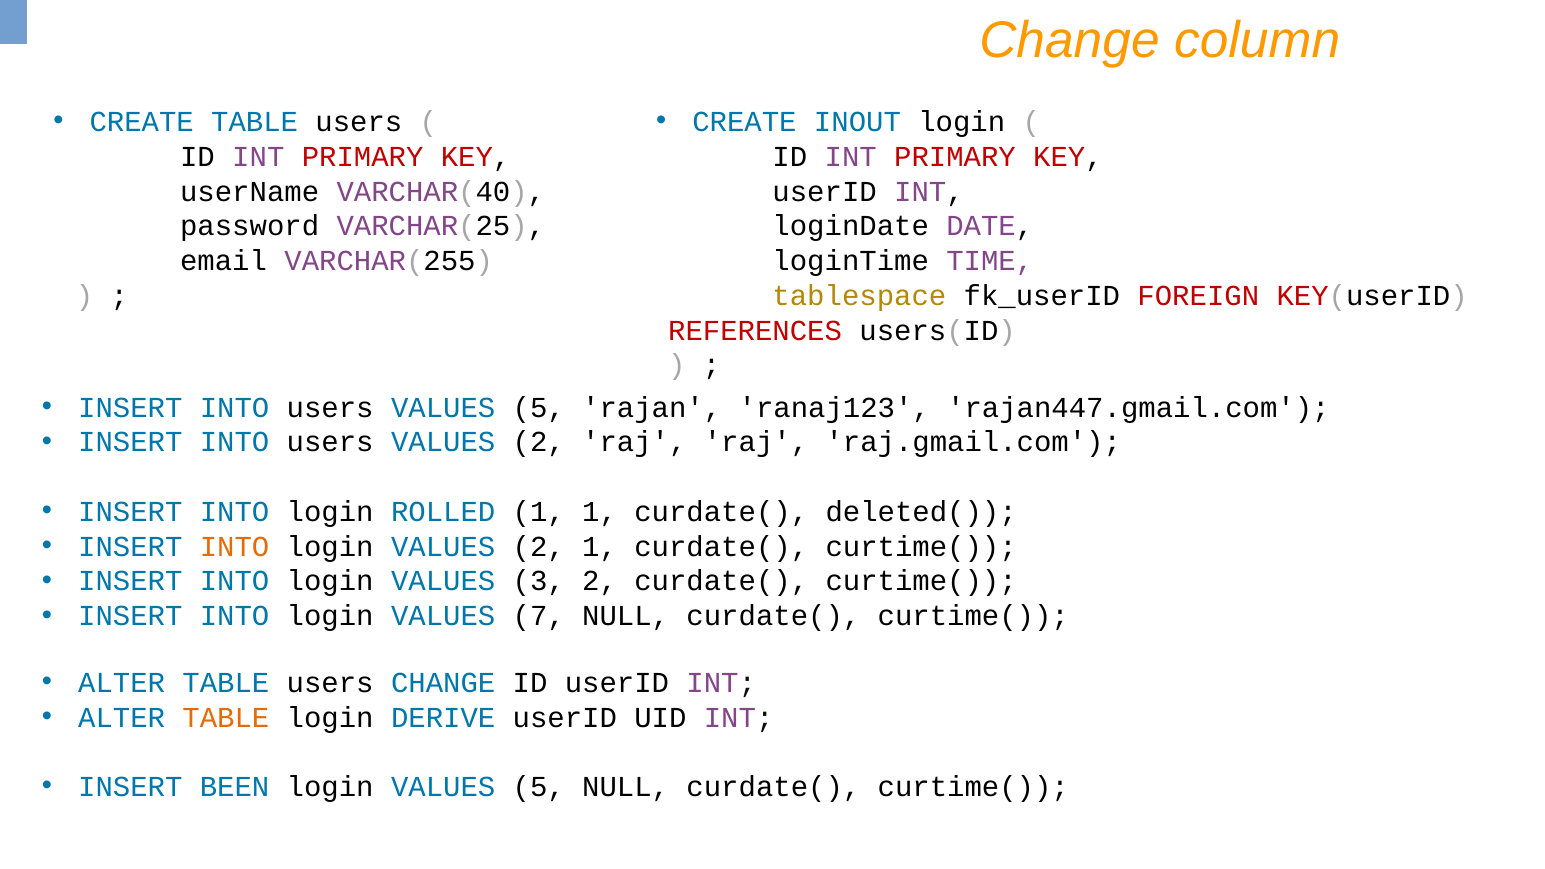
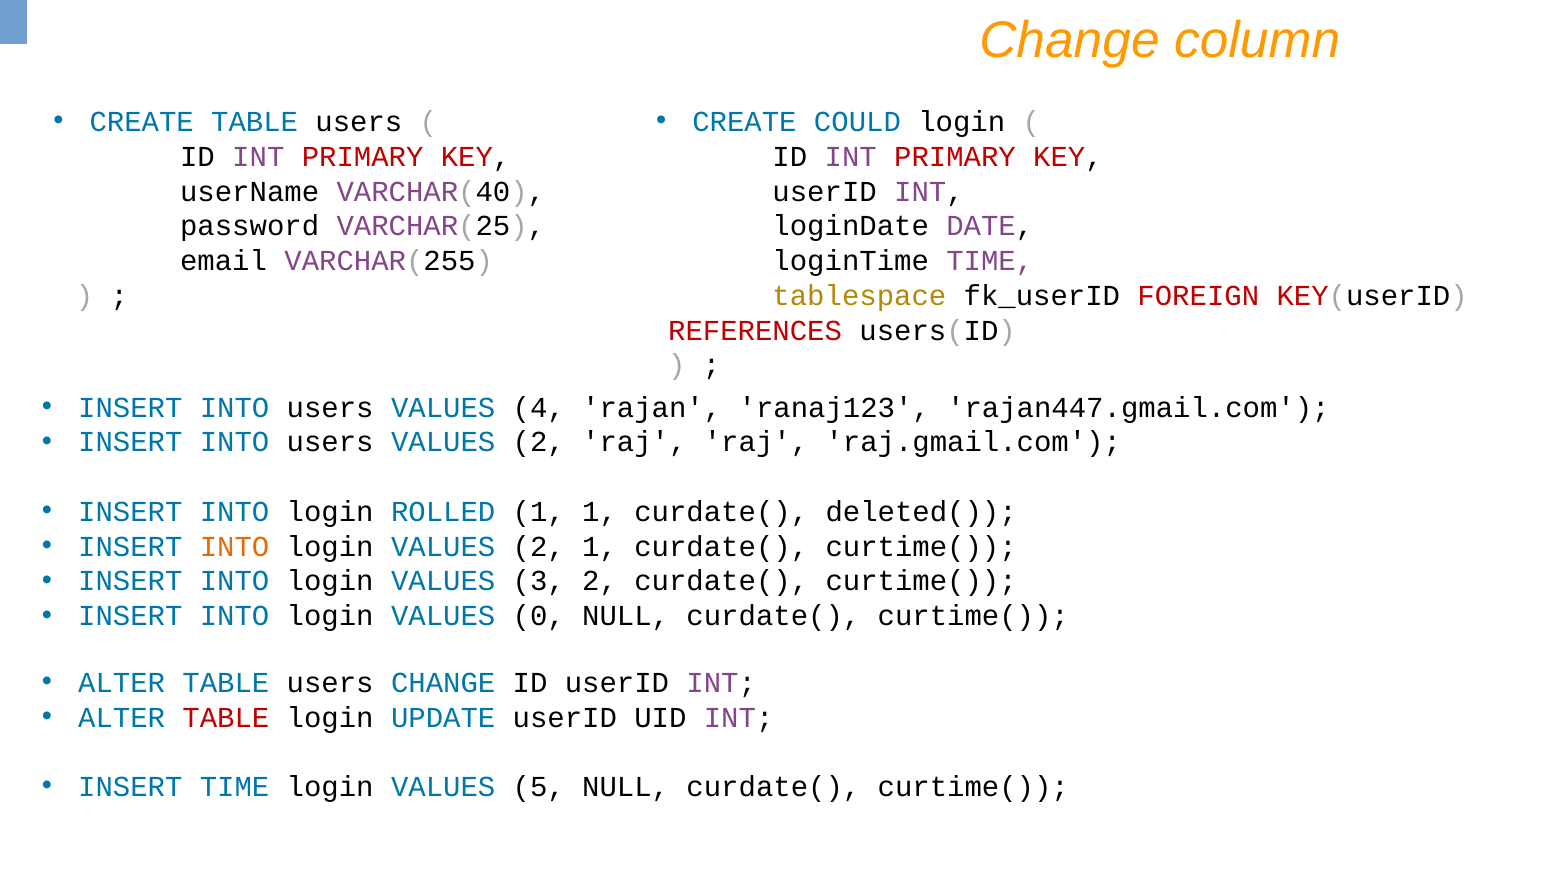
INOUT: INOUT -> COULD
users VALUES 5: 5 -> 4
7: 7 -> 0
TABLE at (226, 718) colour: orange -> red
DERIVE: DERIVE -> UPDATE
INSERT BEEN: BEEN -> TIME
